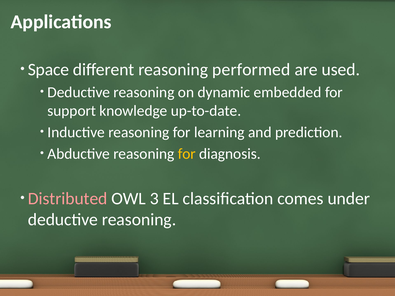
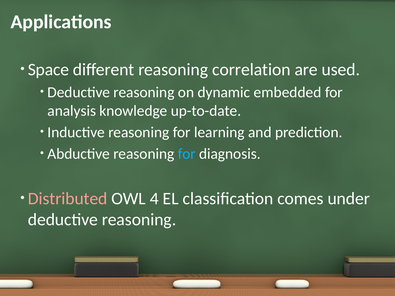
performed: performed -> correlation
support: support -> analysis
for at (187, 154) colour: yellow -> light blue
3: 3 -> 4
